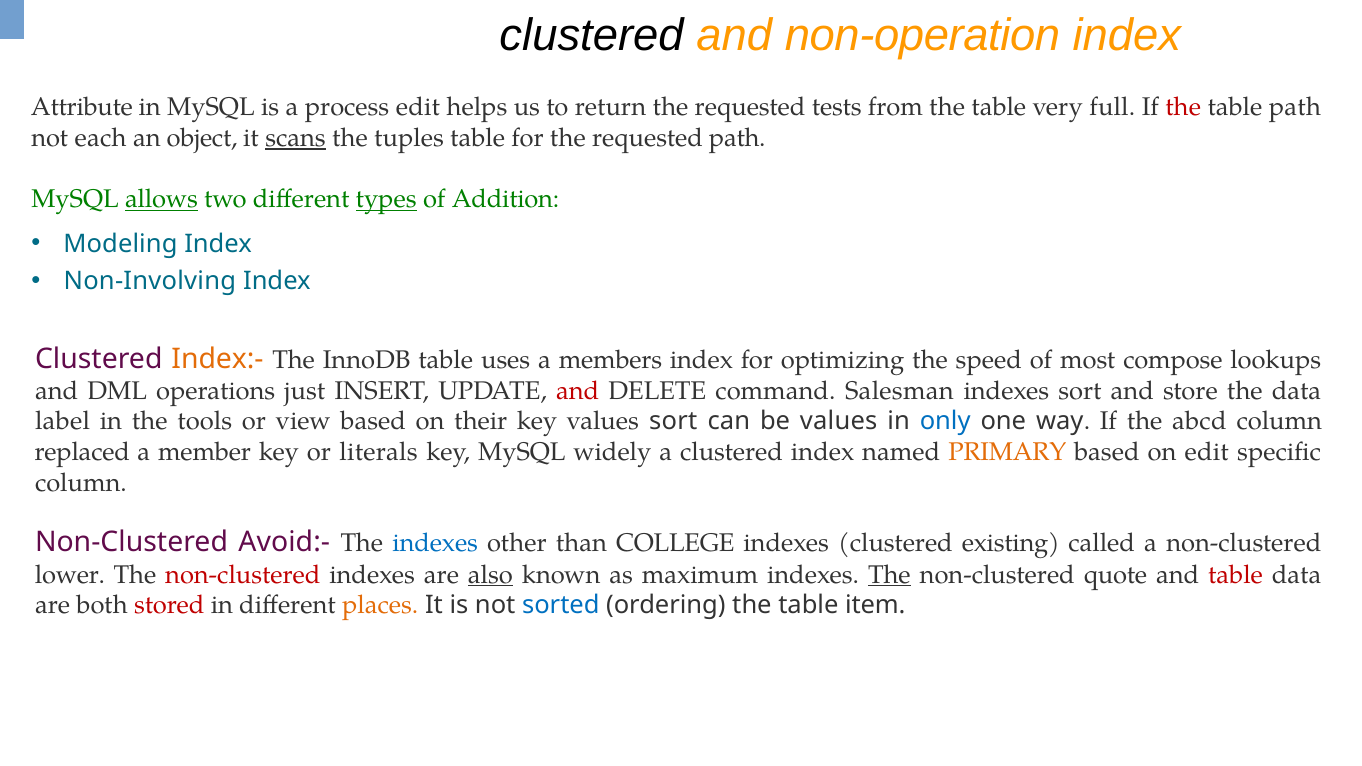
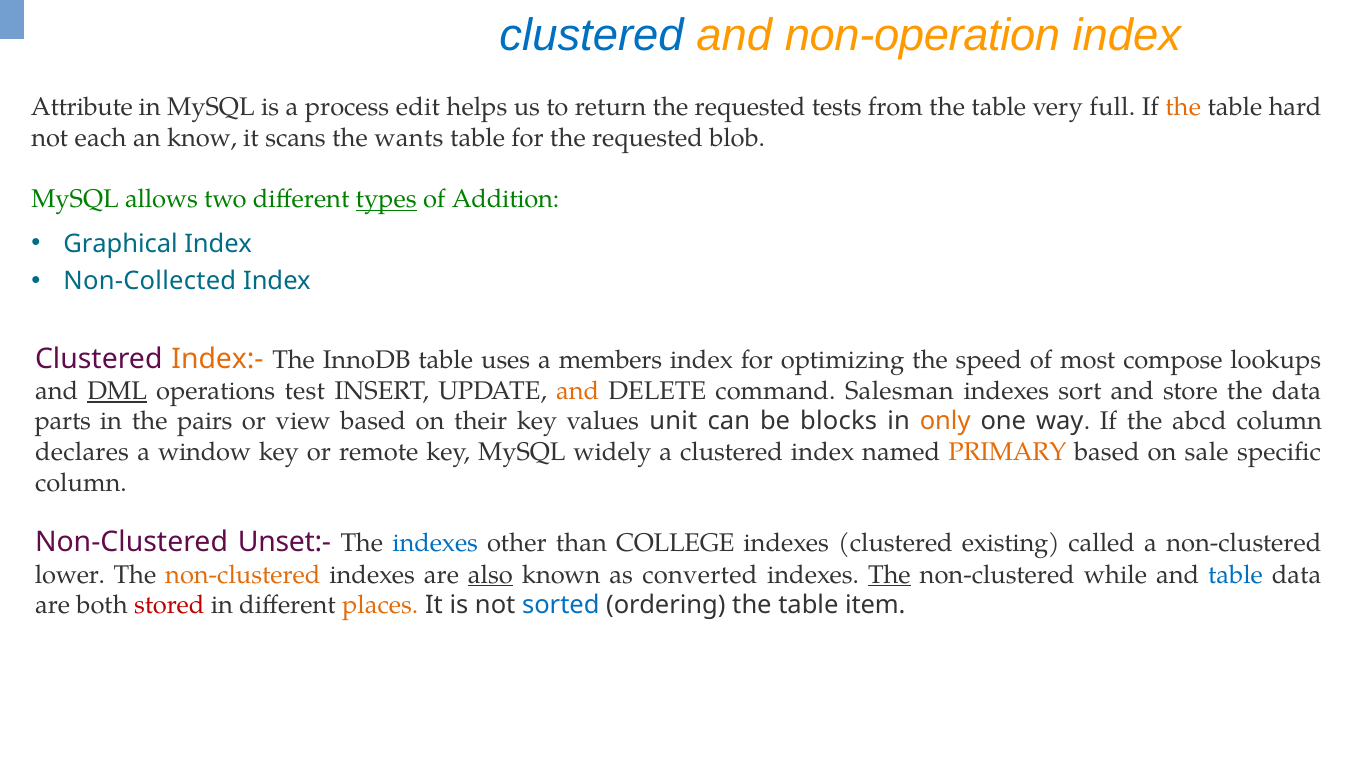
clustered at (592, 35) colour: black -> blue
the at (1183, 108) colour: red -> orange
table path: path -> hard
object: object -> know
scans underline: present -> none
tuples: tuples -> wants
requested path: path -> blob
allows underline: present -> none
Modeling: Modeling -> Graphical
Non-Involving: Non-Involving -> Non-Collected
DML underline: none -> present
just: just -> test
and at (578, 391) colour: red -> orange
label: label -> parts
tools: tools -> pairs
values sort: sort -> unit
be values: values -> blocks
only colour: blue -> orange
replaced: replaced -> declares
member: member -> window
literals: literals -> remote
on edit: edit -> sale
Avoid:-: Avoid:- -> Unset:-
non-clustered at (243, 575) colour: red -> orange
maximum: maximum -> converted
quote: quote -> while
table at (1236, 575) colour: red -> blue
